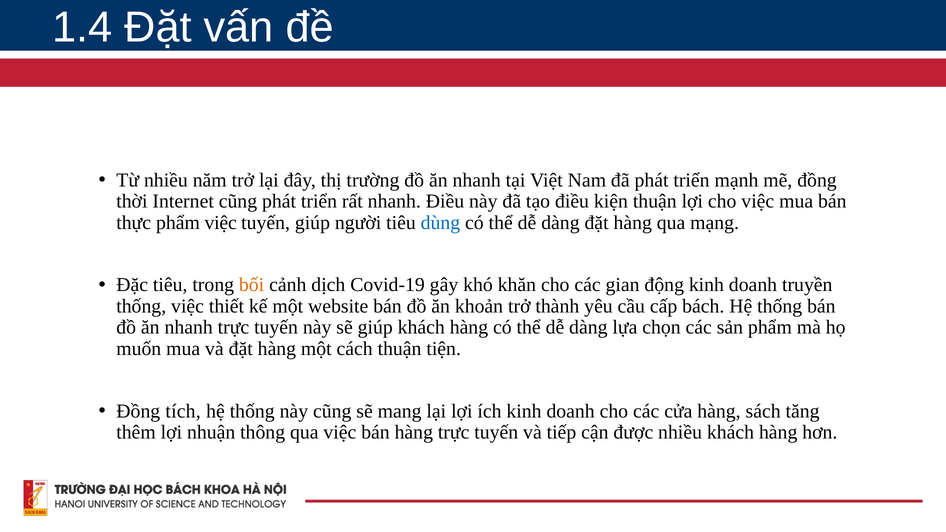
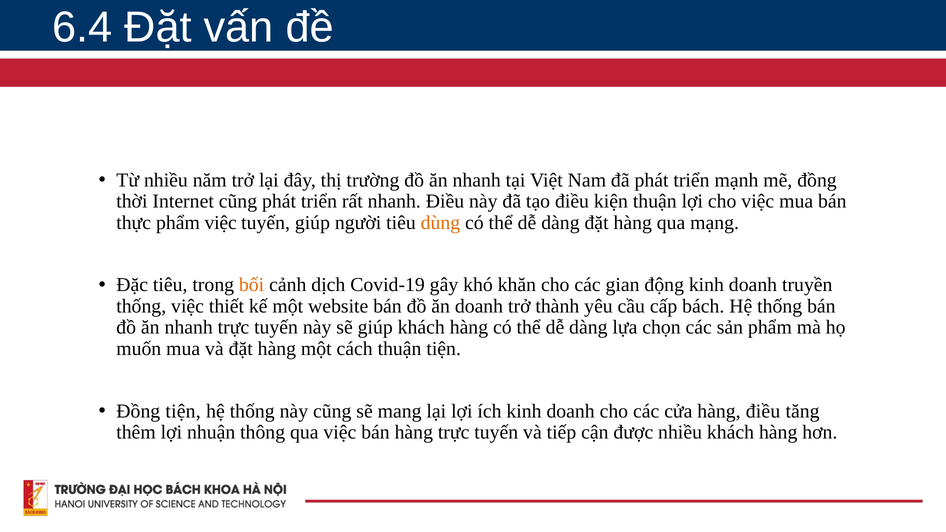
1.4: 1.4 -> 6.4
dùng colour: blue -> orange
ăn khoản: khoản -> doanh
Đồng tích: tích -> tiện
hàng sách: sách -> điều
